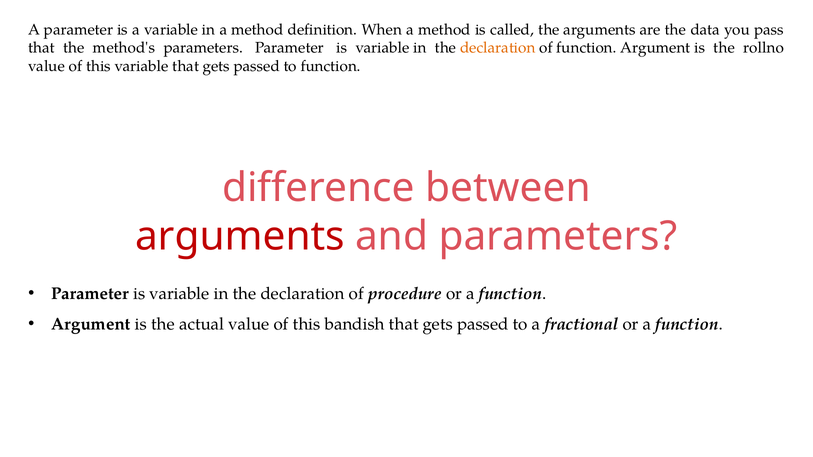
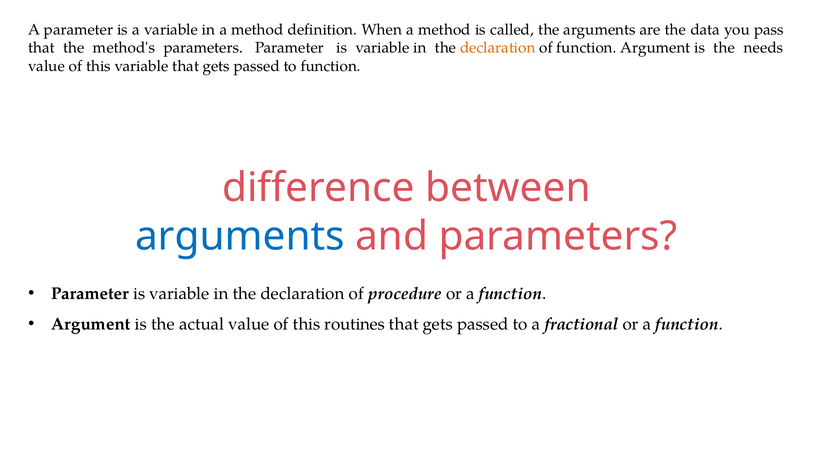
rollno: rollno -> needs
arguments at (240, 237) colour: red -> blue
bandish: bandish -> routines
